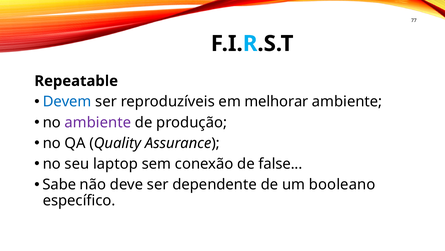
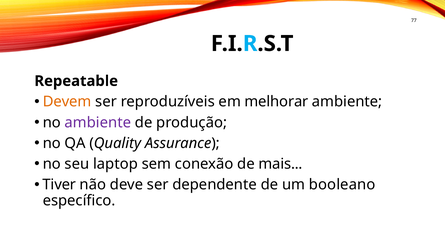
Devem colour: blue -> orange
false: false -> mais
Sabe: Sabe -> Tiver
